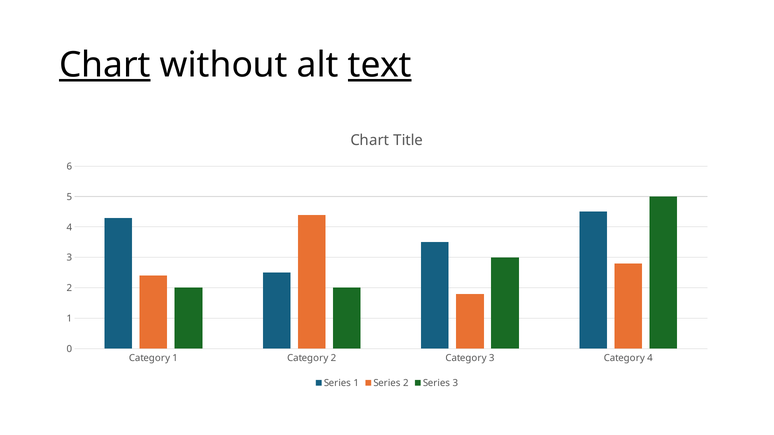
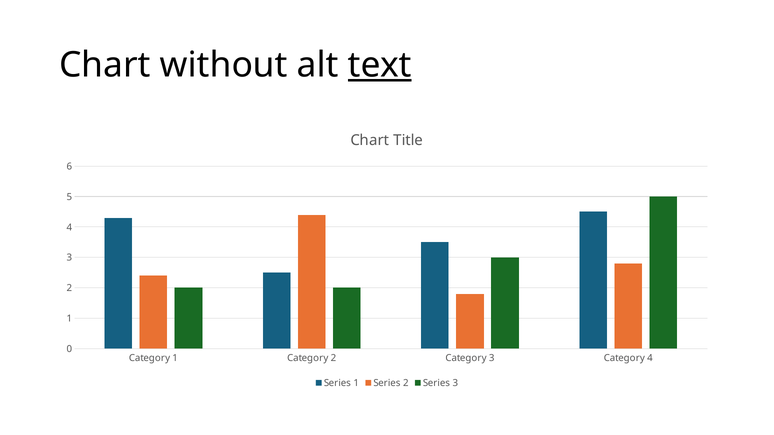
Chart at (105, 65) underline: present -> none
